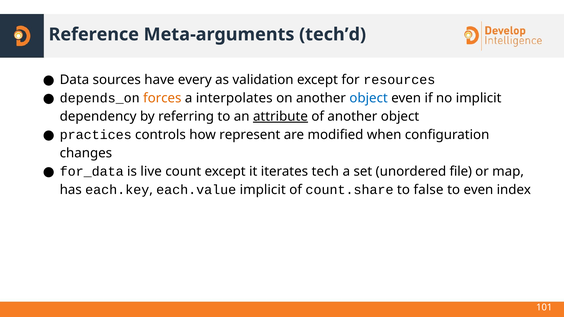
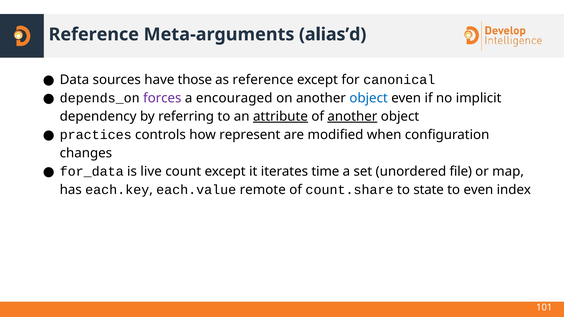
tech’d: tech’d -> alias’d
every: every -> those
as validation: validation -> reference
resources: resources -> canonical
forces colour: orange -> purple
interpolates: interpolates -> encouraged
another at (352, 117) underline: none -> present
tech: tech -> time
each.value implicit: implicit -> remote
false: false -> state
